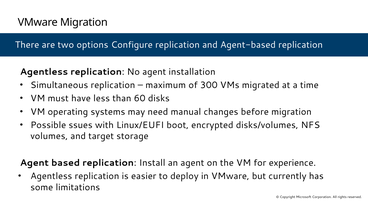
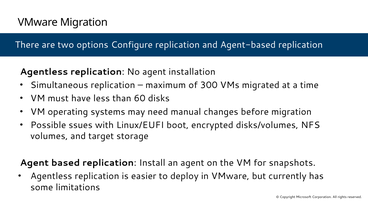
experience: experience -> snapshots
